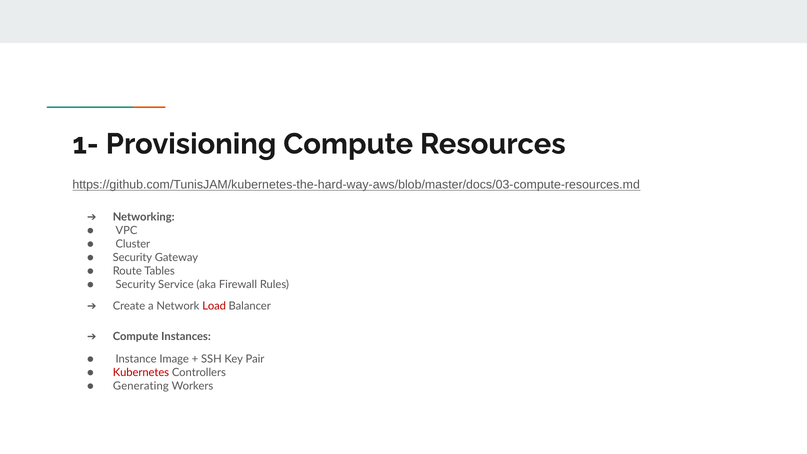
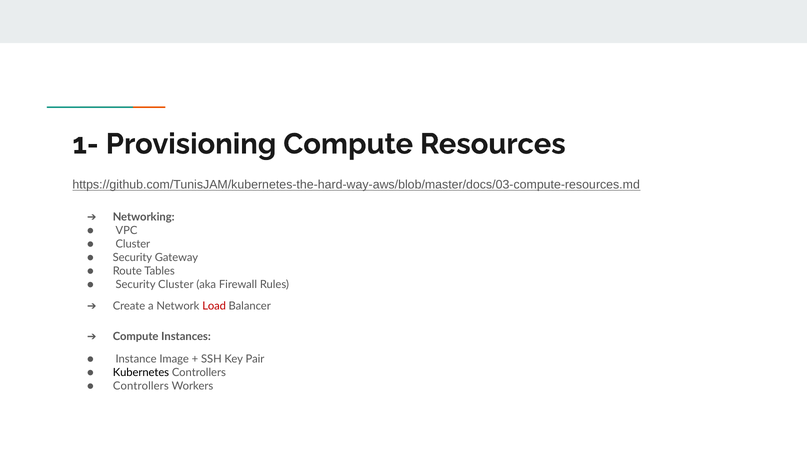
Security Service: Service -> Cluster
Kubernetes colour: red -> black
Generating at (141, 386): Generating -> Controllers
